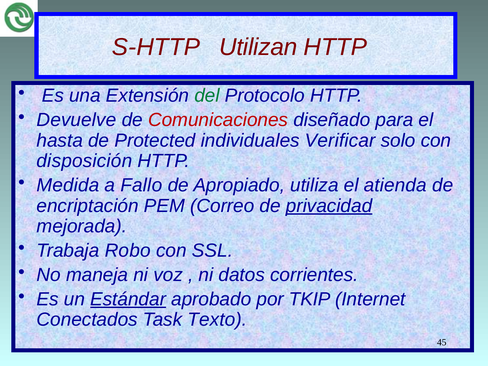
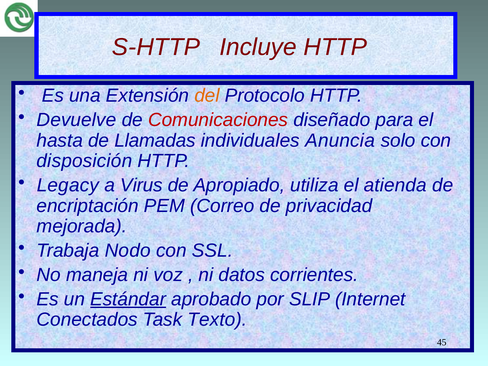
Utilizan: Utilizan -> Incluye
del colour: green -> orange
Protected: Protected -> Llamadas
Verificar: Verificar -> Anuncia
Medida: Medida -> Legacy
Fallo: Fallo -> Virus
privacidad underline: present -> none
Robo: Robo -> Nodo
TKIP: TKIP -> SLIP
